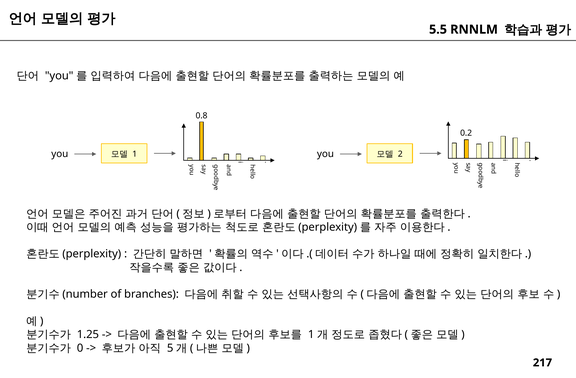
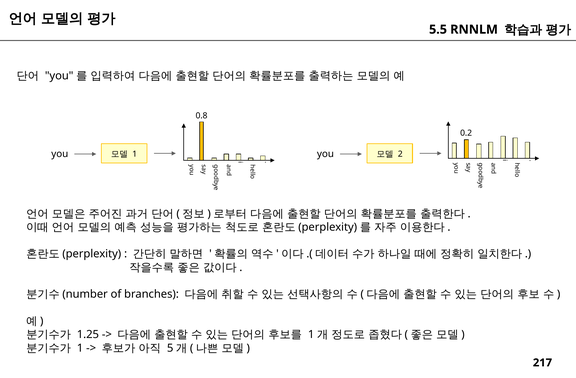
0 at (80, 348): 0 -> 1
